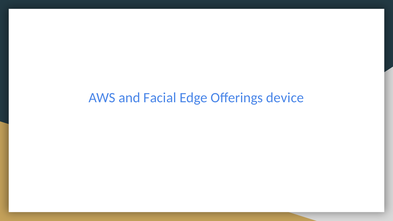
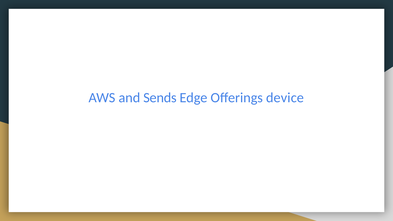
Facial: Facial -> Sends
